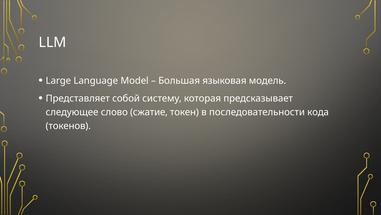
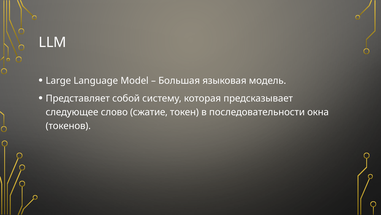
кода: кода -> окна
